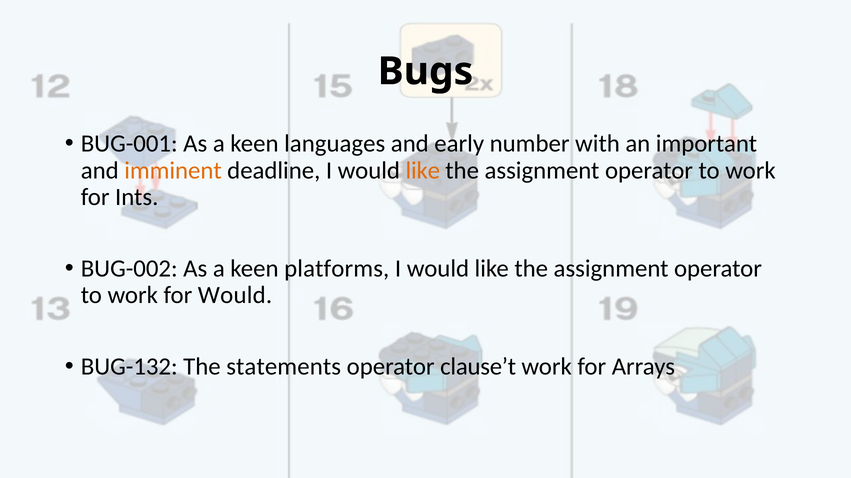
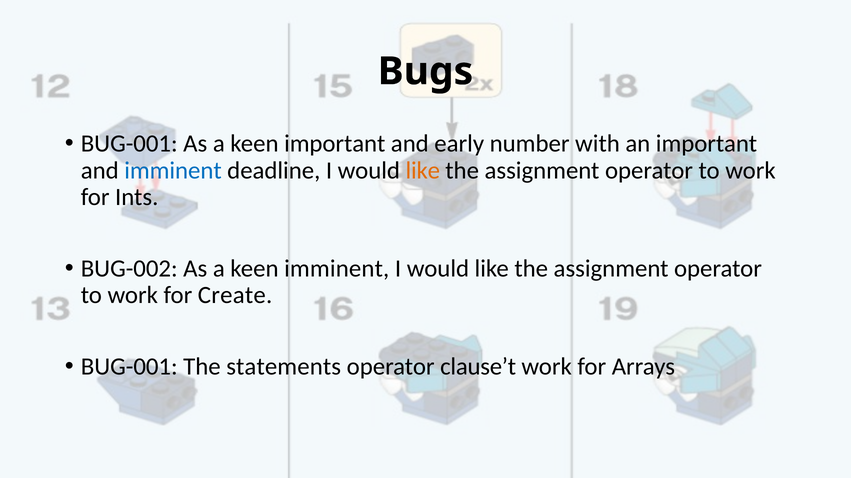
keen languages: languages -> important
imminent at (173, 171) colour: orange -> blue
keen platforms: platforms -> imminent
for Would: Would -> Create
BUG-132 at (129, 367): BUG-132 -> BUG-001
